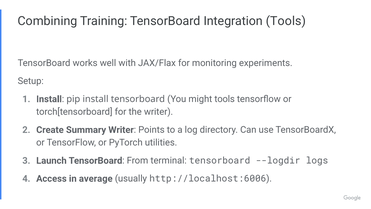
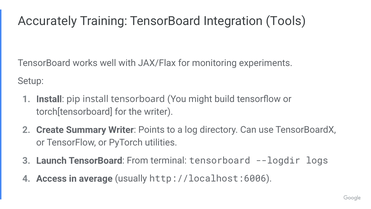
Combining: Combining -> Accurately
might tools: tools -> build
